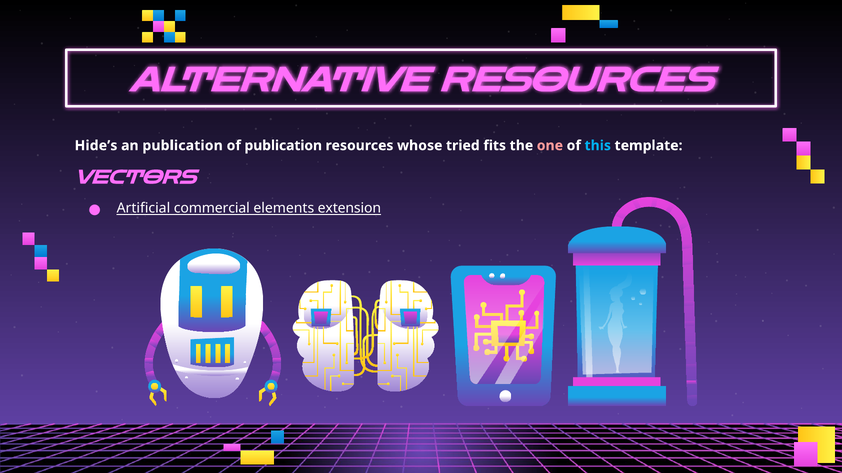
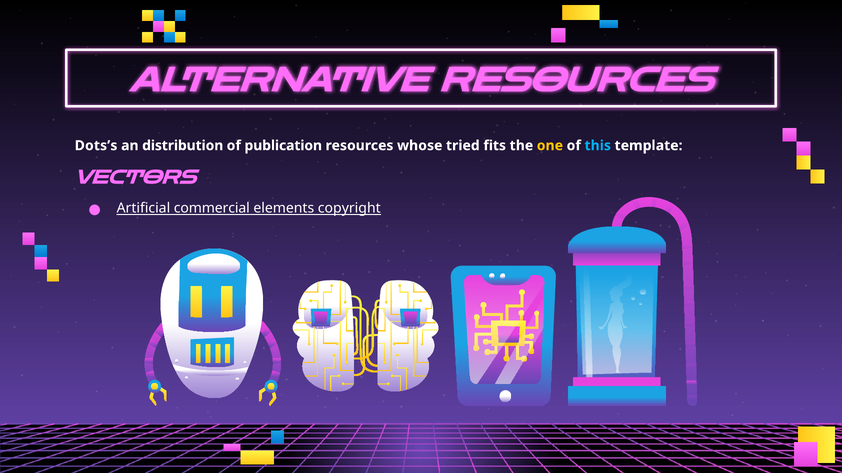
Hide’s: Hide’s -> Dots’s
an publication: publication -> distribution
one colour: pink -> yellow
extension: extension -> copyright
